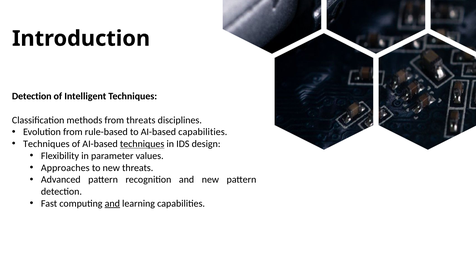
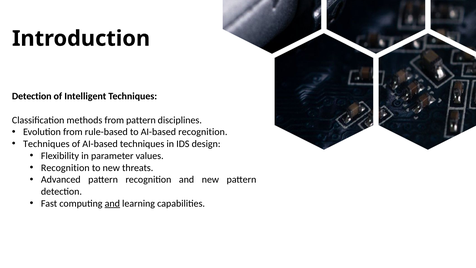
from threats: threats -> pattern
AI-based capabilities: capabilities -> recognition
techniques at (142, 144) underline: present -> none
Approaches at (65, 168): Approaches -> Recognition
